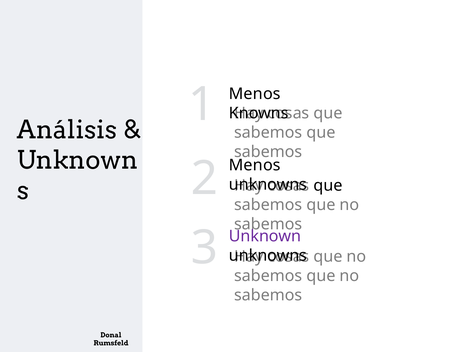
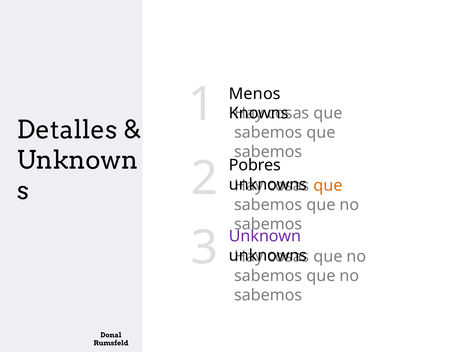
Análisis: Análisis -> Detalles
Menos at (255, 165): Menos -> Pobres
que at (328, 186) colour: black -> orange
